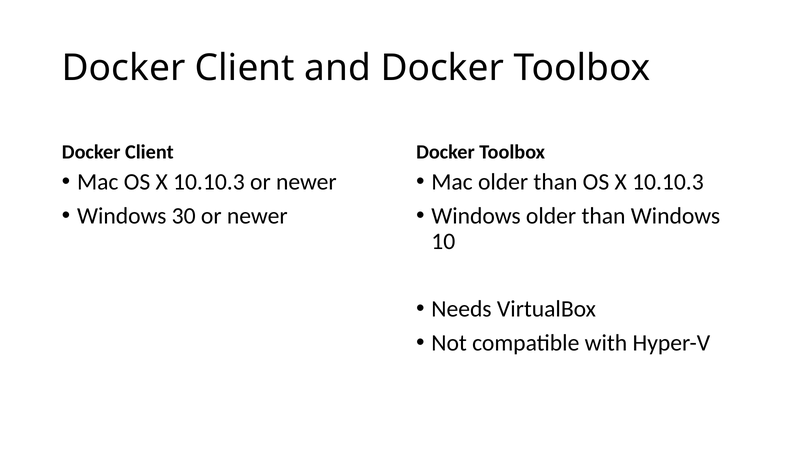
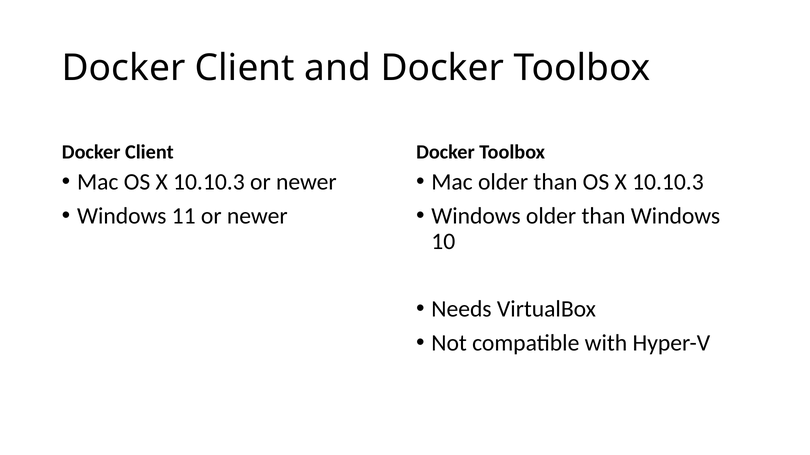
30: 30 -> 11
